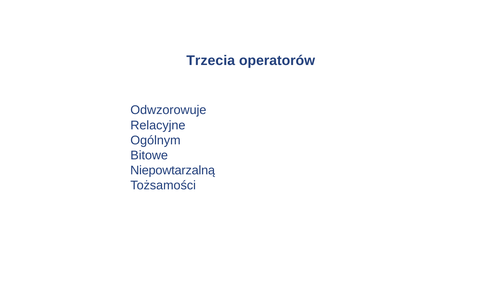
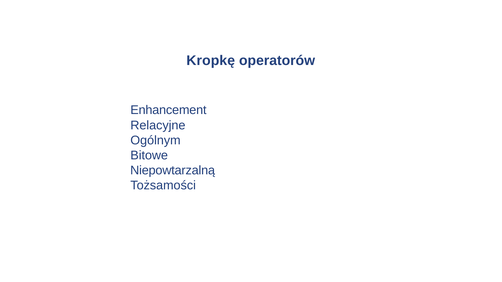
Trzecia: Trzecia -> Kropkę
Odwzorowuje: Odwzorowuje -> Enhancement
